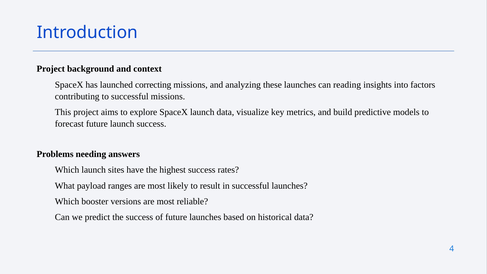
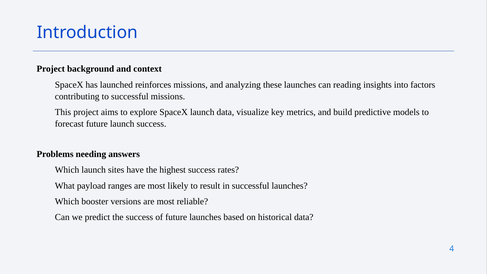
correcting: correcting -> reinforces
